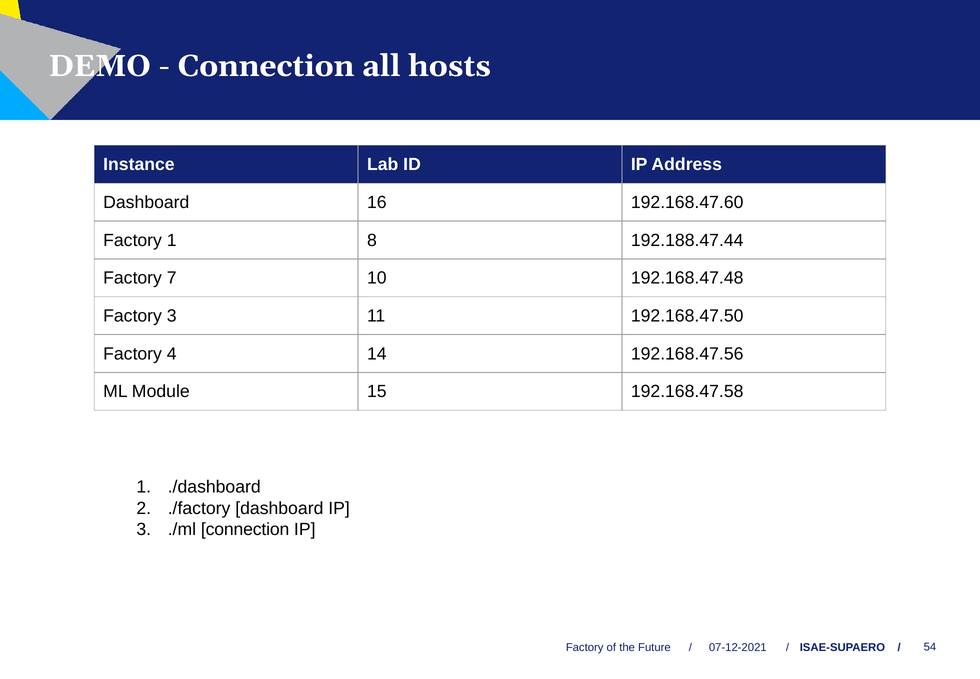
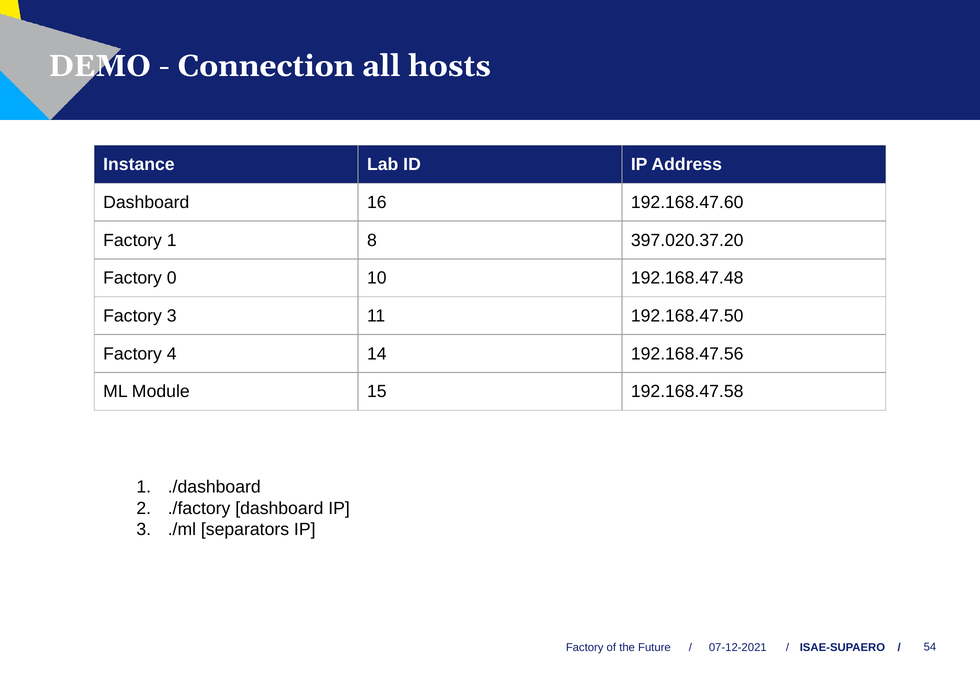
192.188.47.44: 192.188.47.44 -> 397.020.37.20
7: 7 -> 0
./ml connection: connection -> separators
